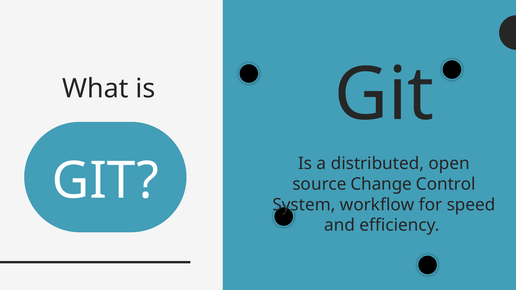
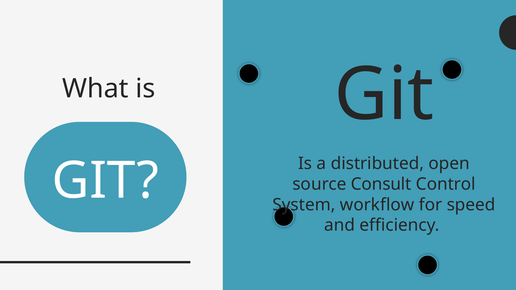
Change: Change -> Consult
